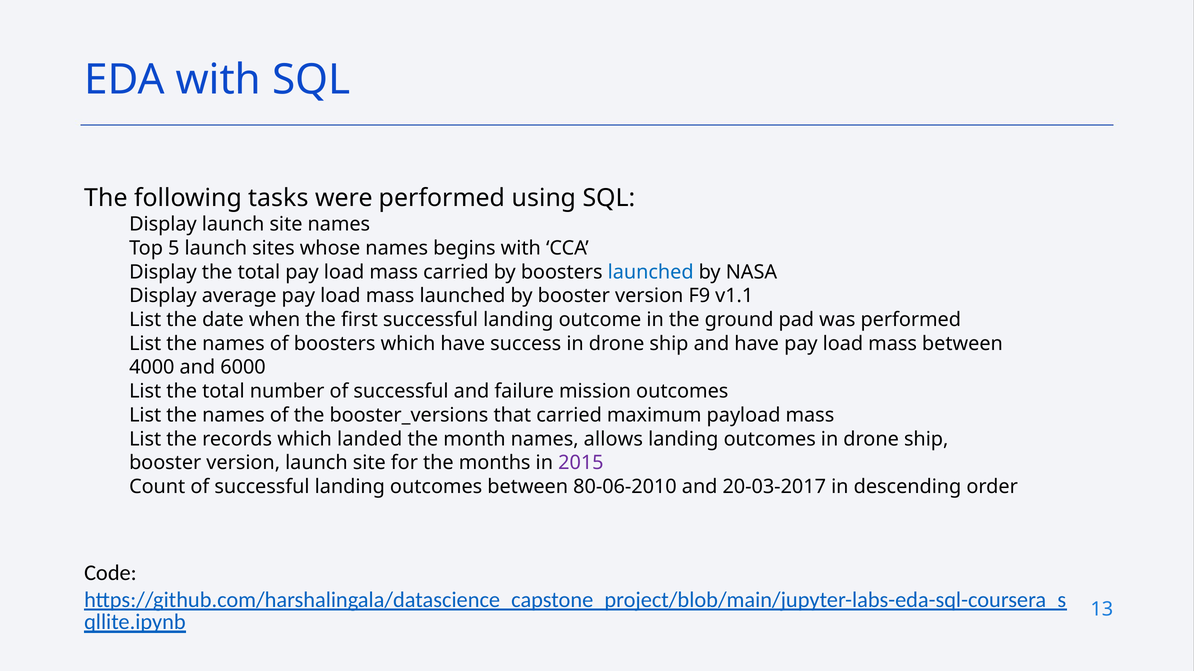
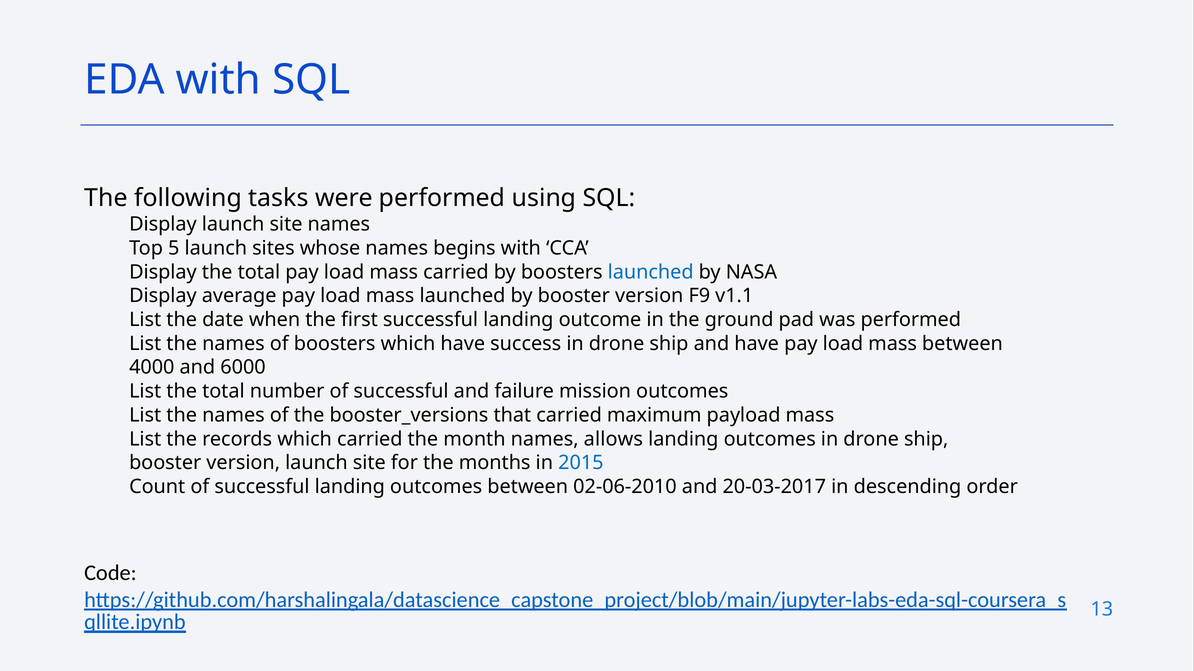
which landed: landed -> carried
2015 colour: purple -> blue
80-06-2010: 80-06-2010 -> 02-06-2010
